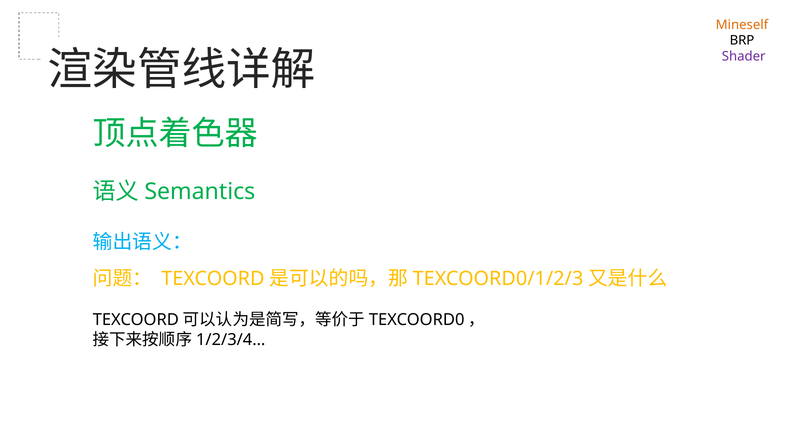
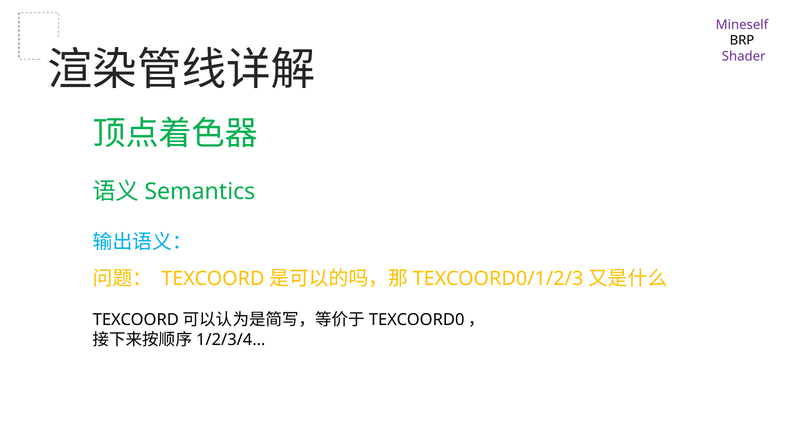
Mineself colour: orange -> purple
